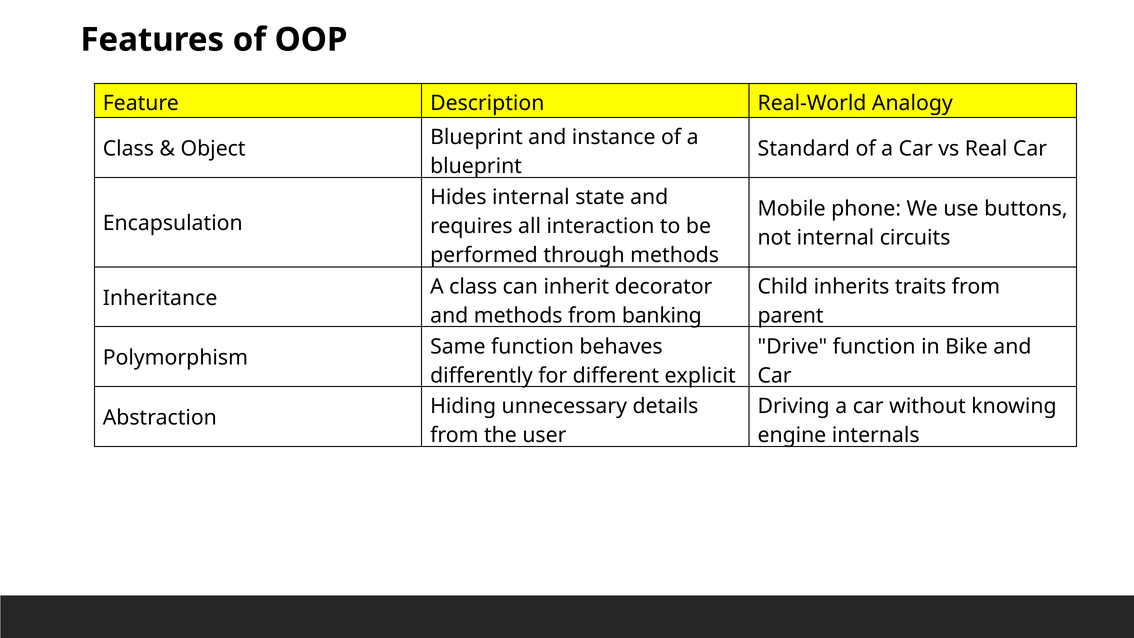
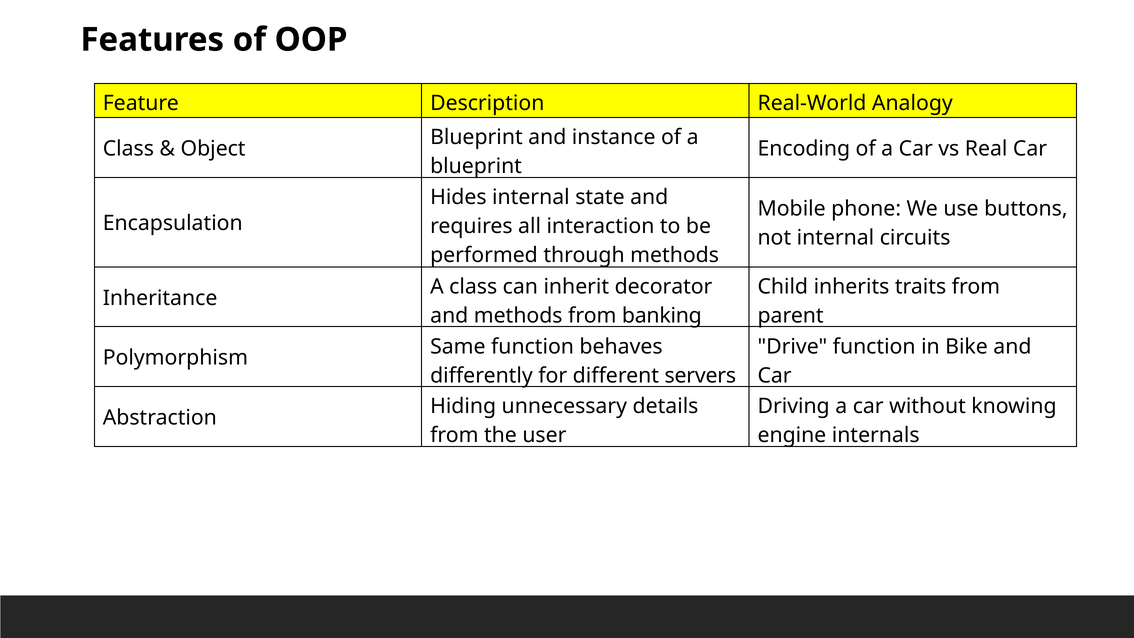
Standard: Standard -> Encoding
explicit: explicit -> servers
